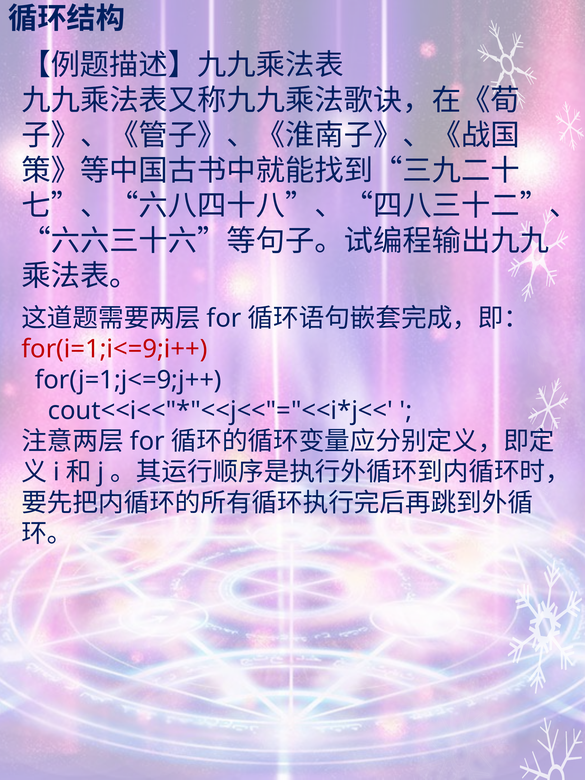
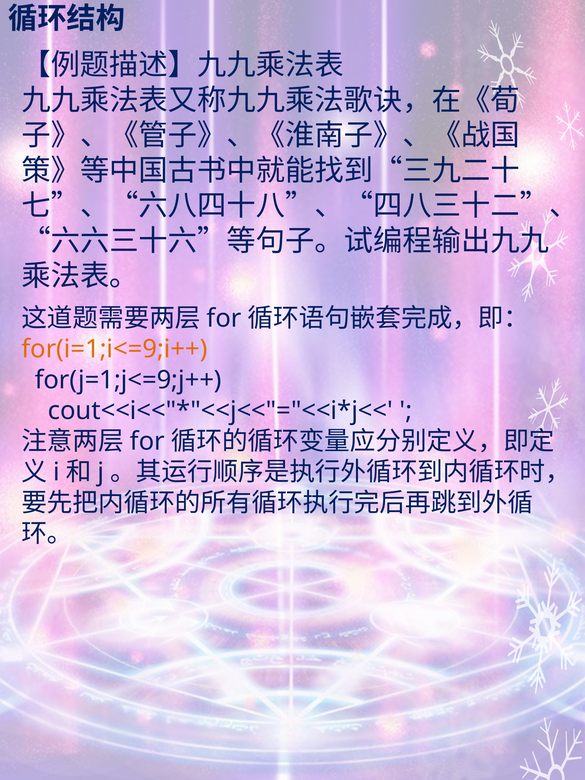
for(i=1;i<=9;i++ colour: red -> orange
